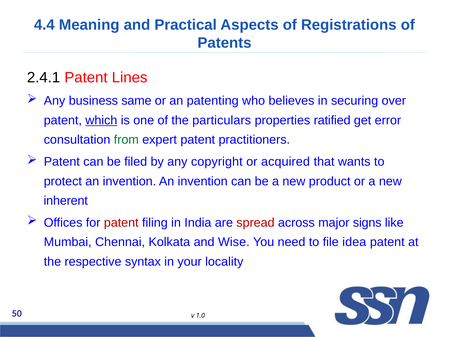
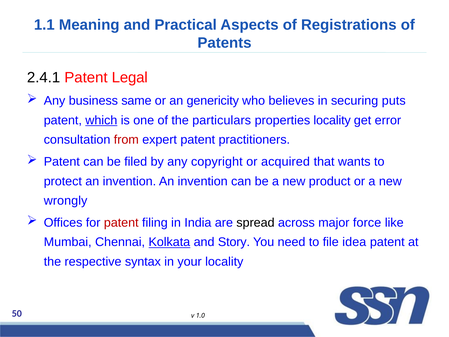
4.4: 4.4 -> 1.1
Lines: Lines -> Legal
patenting: patenting -> genericity
over: over -> puts
properties ratified: ratified -> locality
from colour: green -> red
inherent: inherent -> wrongly
spread colour: red -> black
signs: signs -> force
Kolkata underline: none -> present
Wise: Wise -> Story
